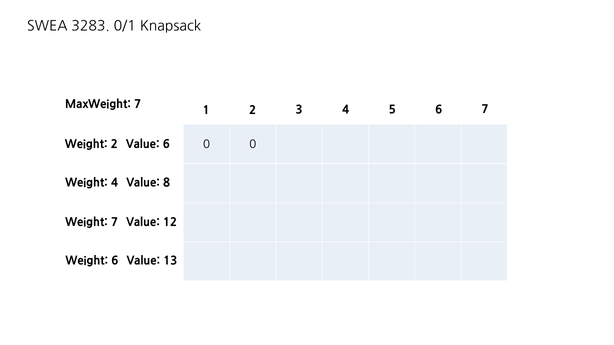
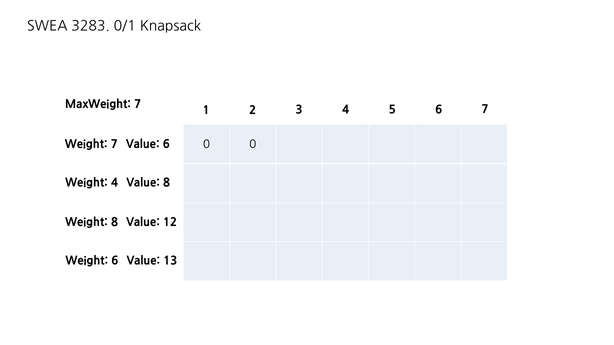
Weight 2: 2 -> 7
Weight 7: 7 -> 8
